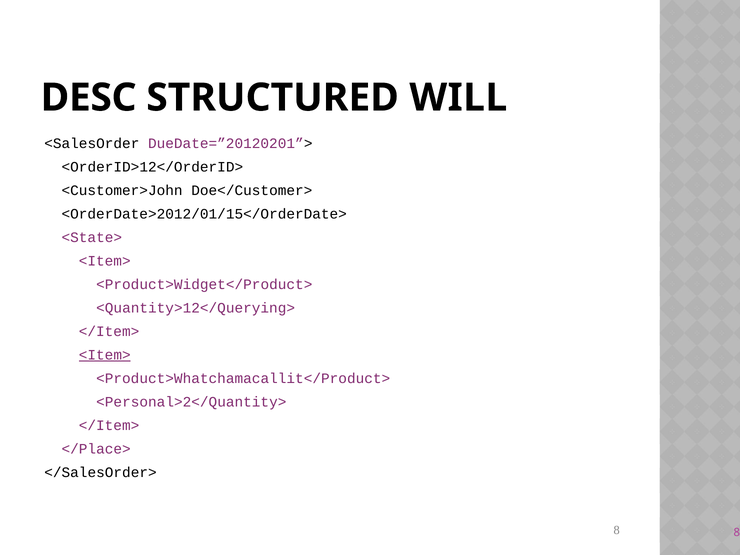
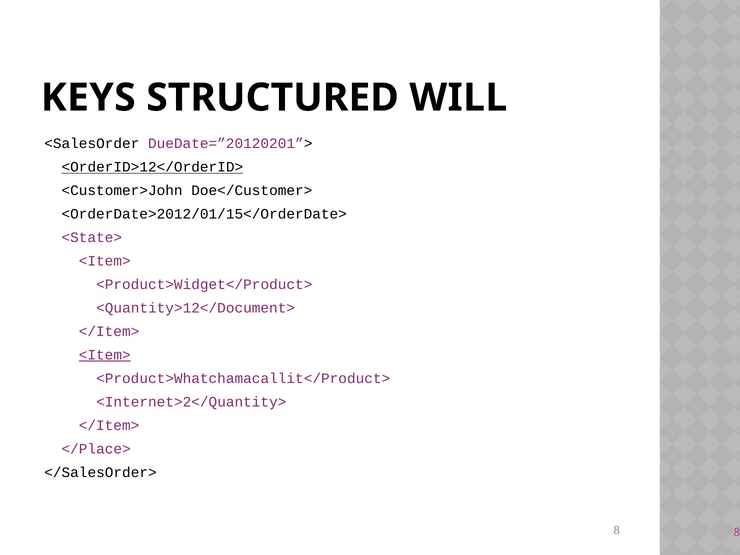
DESC: DESC -> KEYS
<OrderID>12</OrderID> underline: none -> present
<Quantity>12</Querying>: <Quantity>12</Querying> -> <Quantity>12</Document>
<Personal>2</Quantity>: <Personal>2</Quantity> -> <Internet>2</Quantity>
